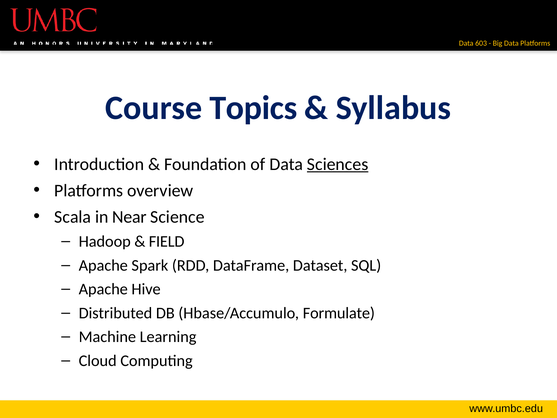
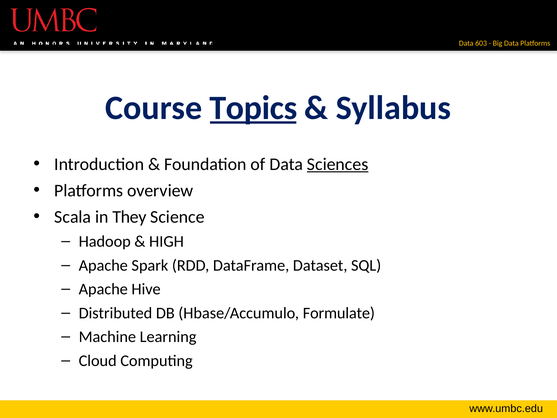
Topics underline: none -> present
Near: Near -> They
FIELD: FIELD -> HIGH
